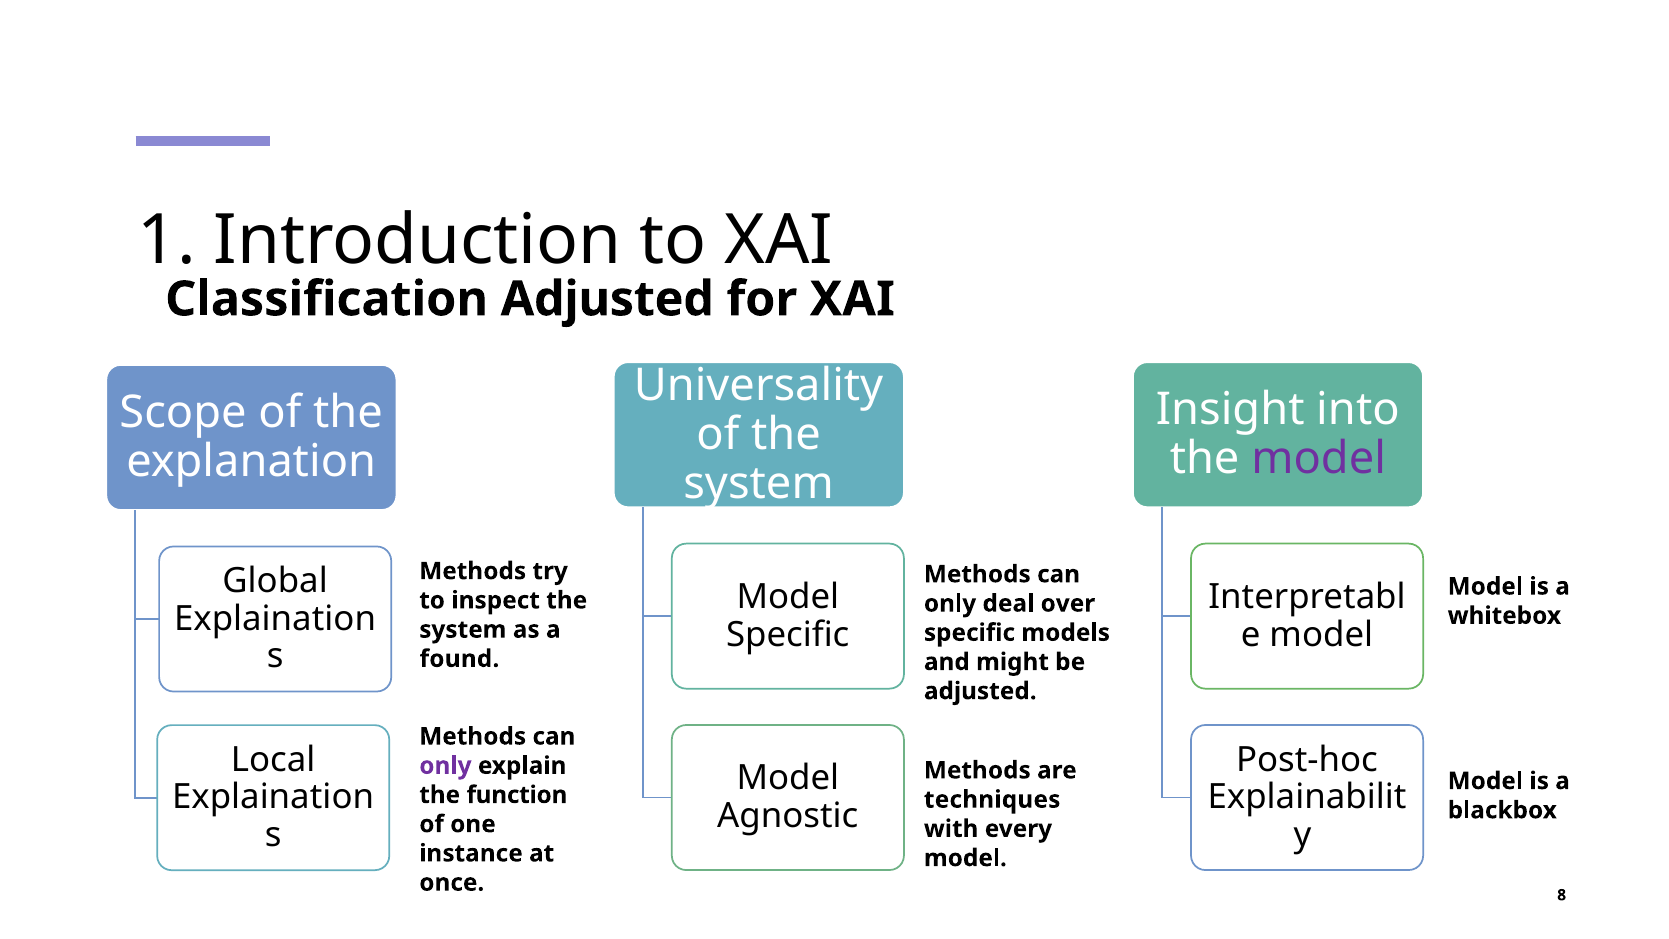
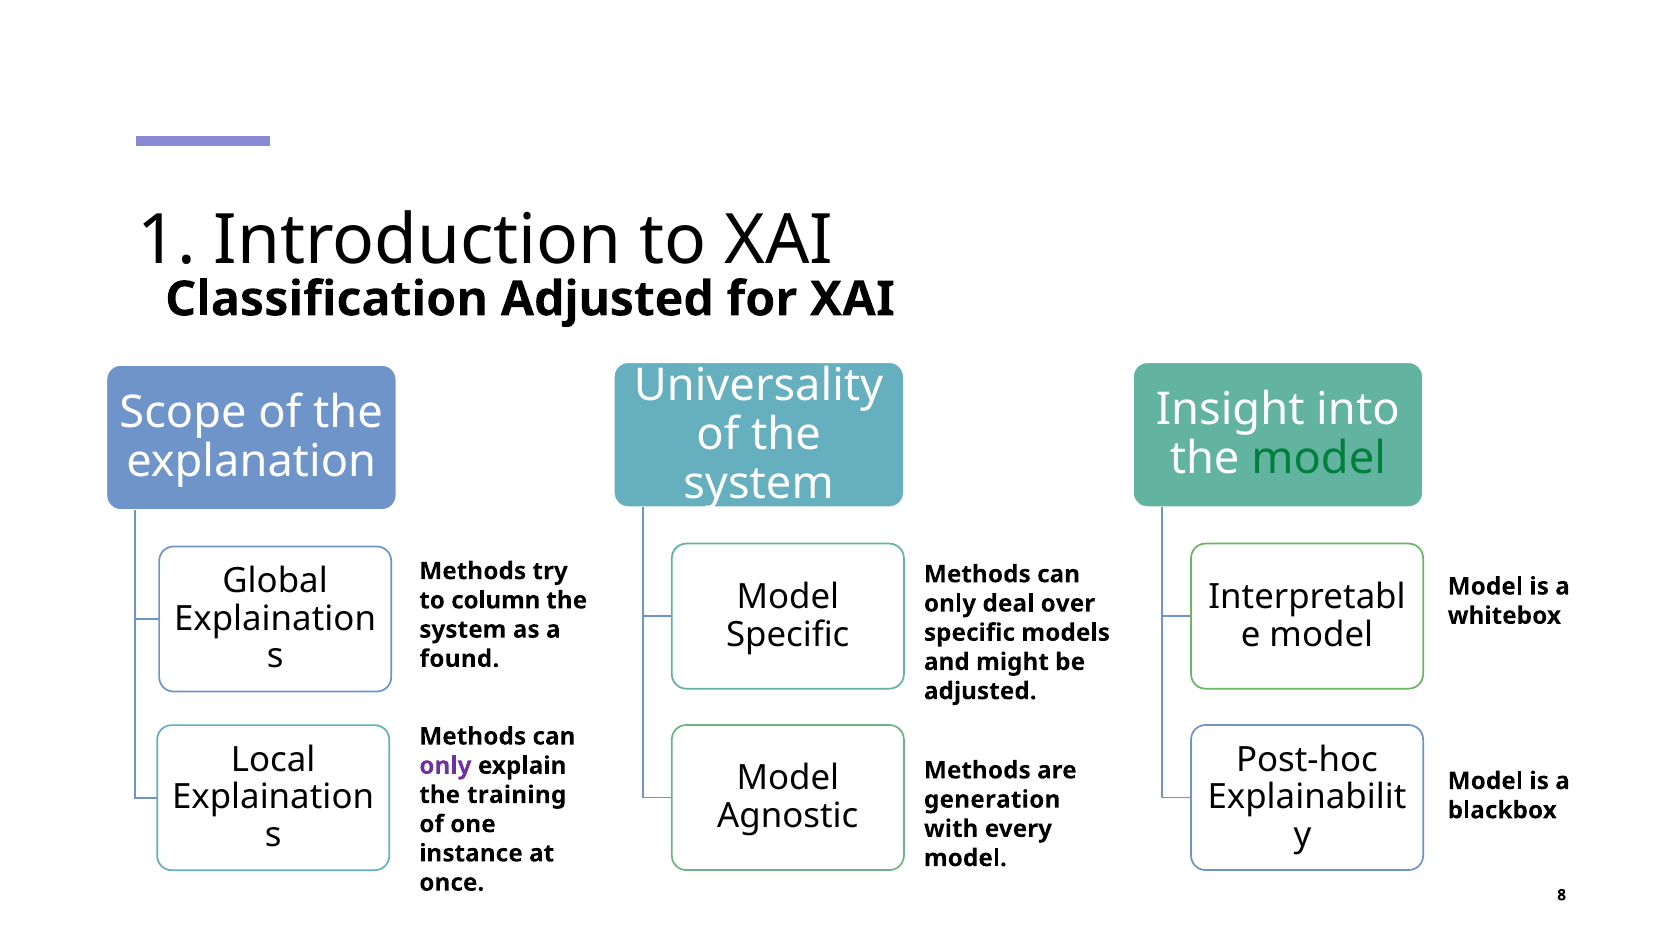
model at (1319, 459) colour: purple -> green
inspect: inspect -> column
function: function -> training
techniques: techniques -> generation
